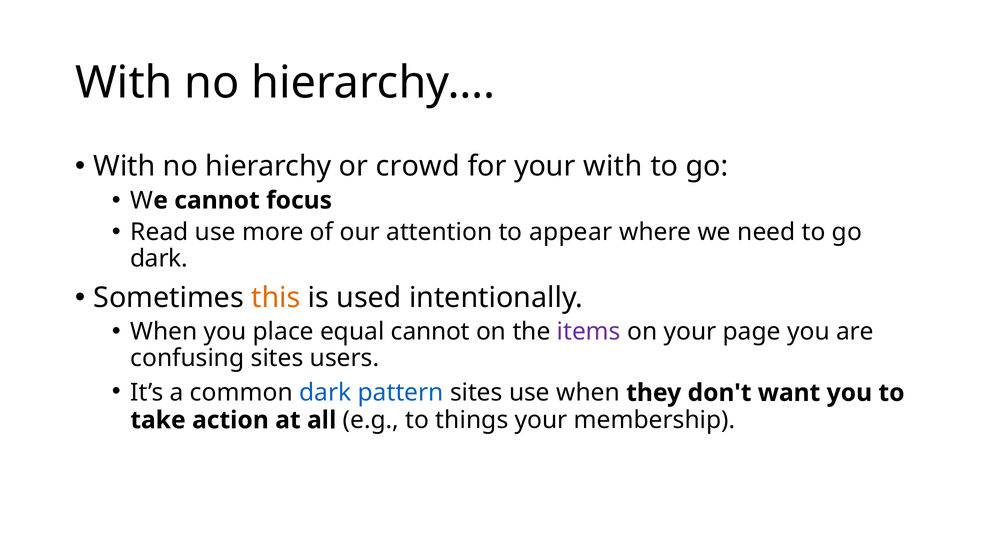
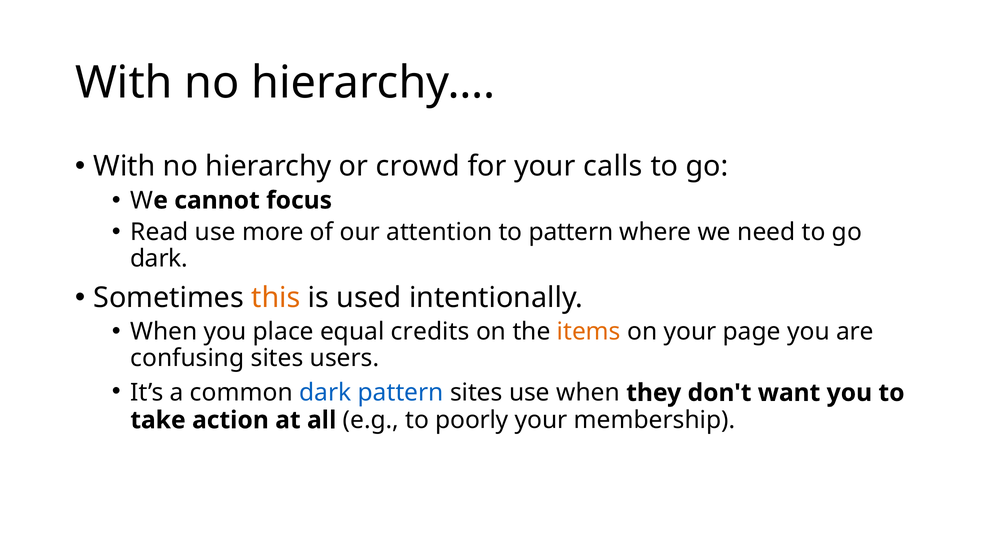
your with: with -> calls
to appear: appear -> pattern
equal cannot: cannot -> credits
items colour: purple -> orange
things: things -> poorly
